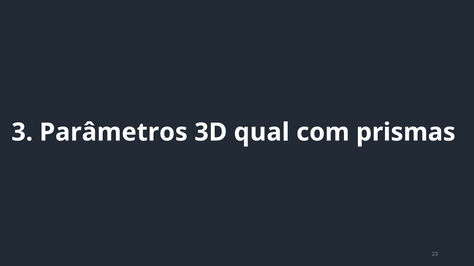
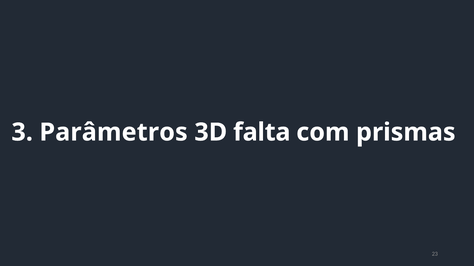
qual: qual -> falta
